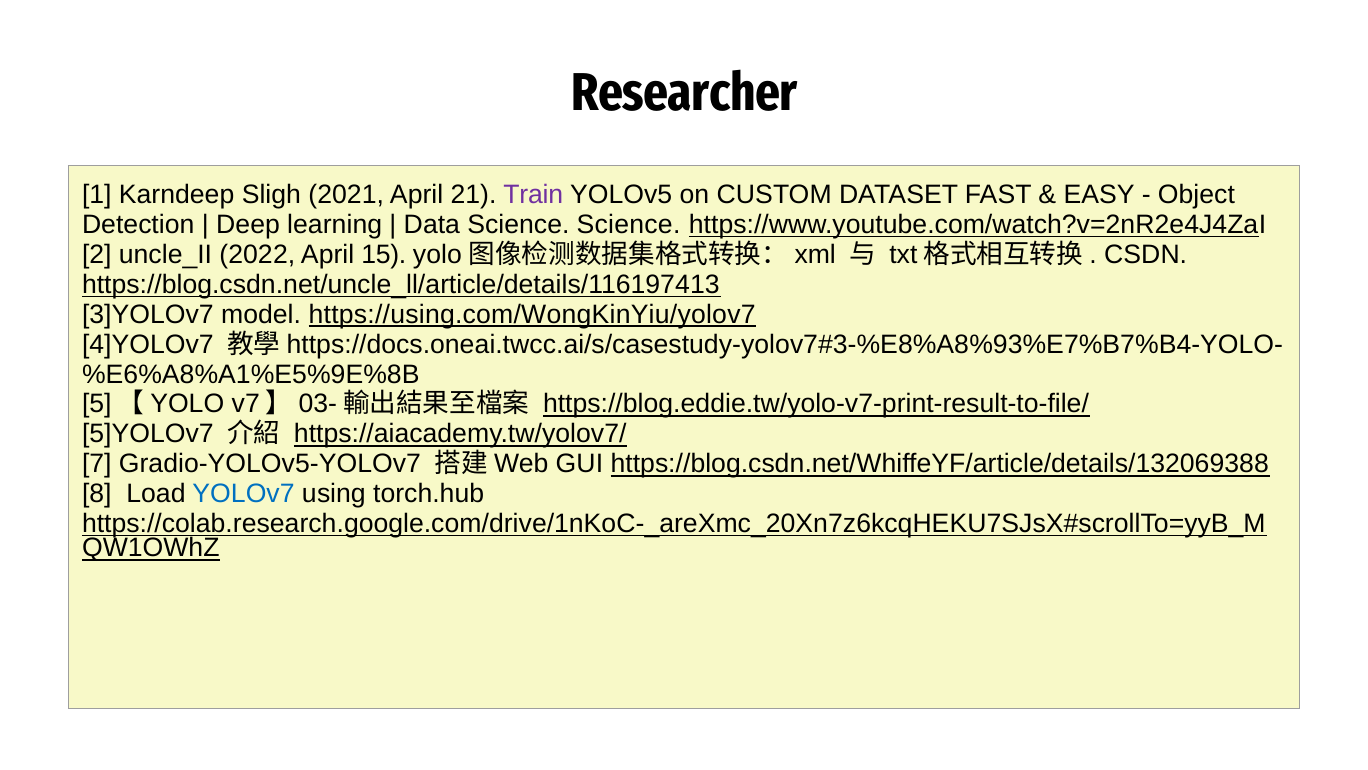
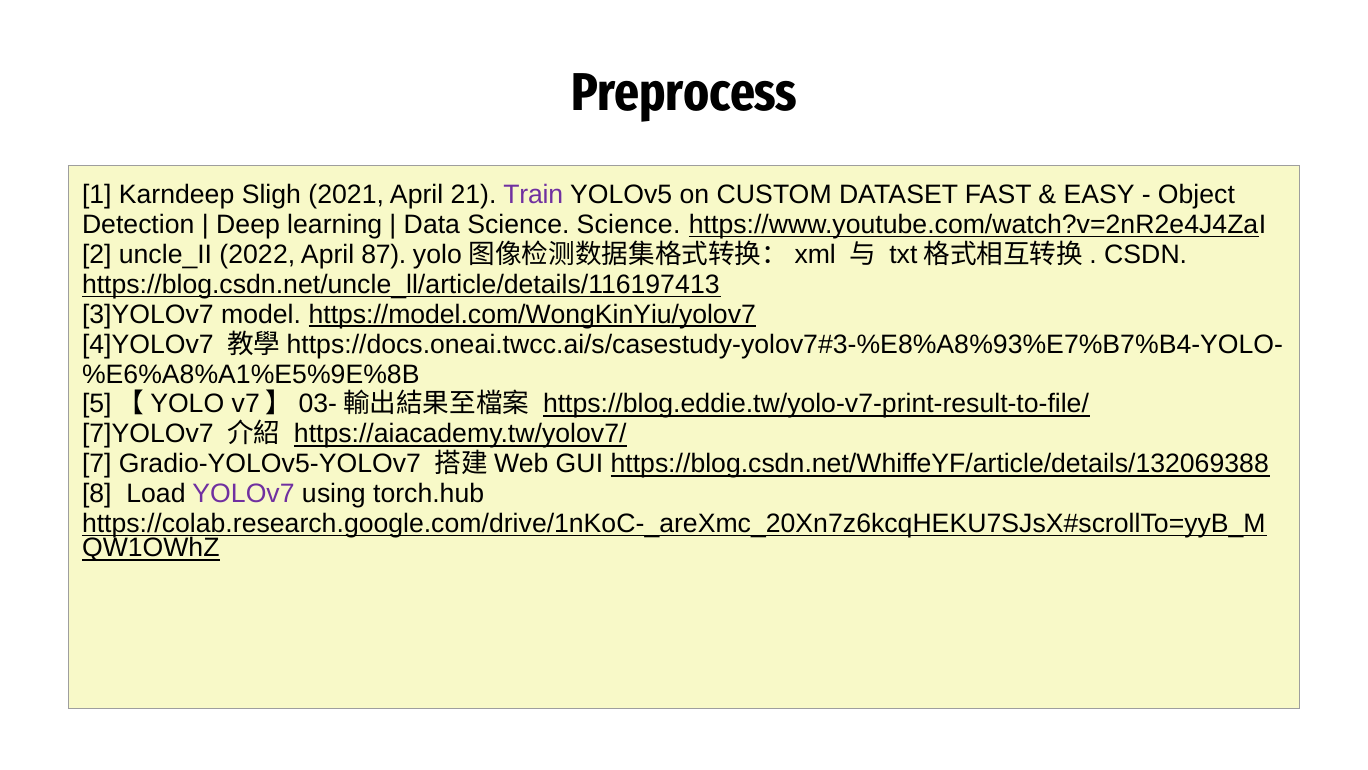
Researcher: Researcher -> Preprocess
15: 15 -> 87
https://using.com/WongKinYiu/yolov7: https://using.com/WongKinYiu/yolov7 -> https://model.com/WongKinYiu/yolov7
5]YOLOv7: 5]YOLOv7 -> 7]YOLOv7
YOLOv7 colour: blue -> purple
